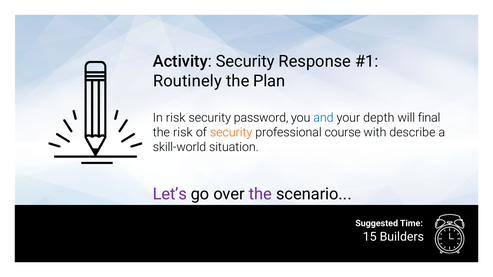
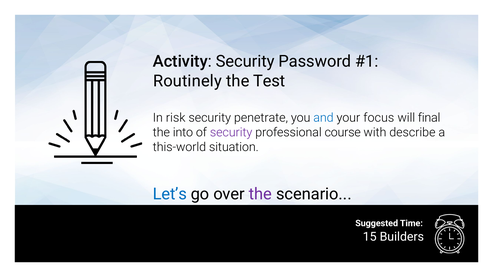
Response: Response -> Password
Plan: Plan -> Test
password: password -> penetrate
depth: depth -> focus
the risk: risk -> into
security at (231, 133) colour: orange -> purple
skill-world: skill-world -> this-world
Let’s colour: purple -> blue
